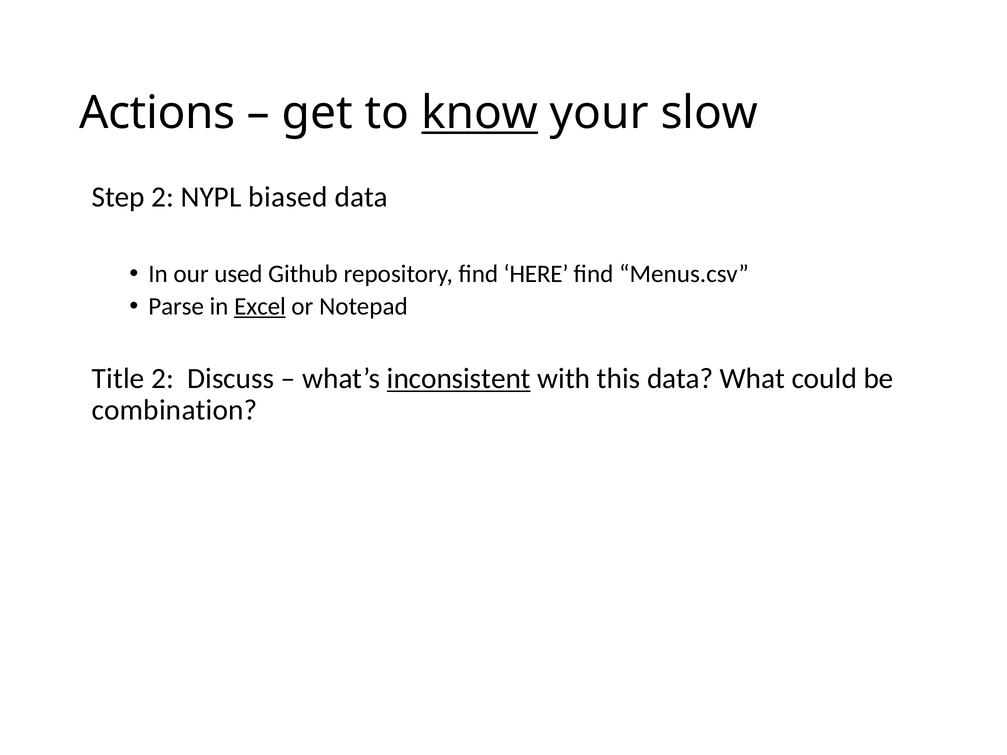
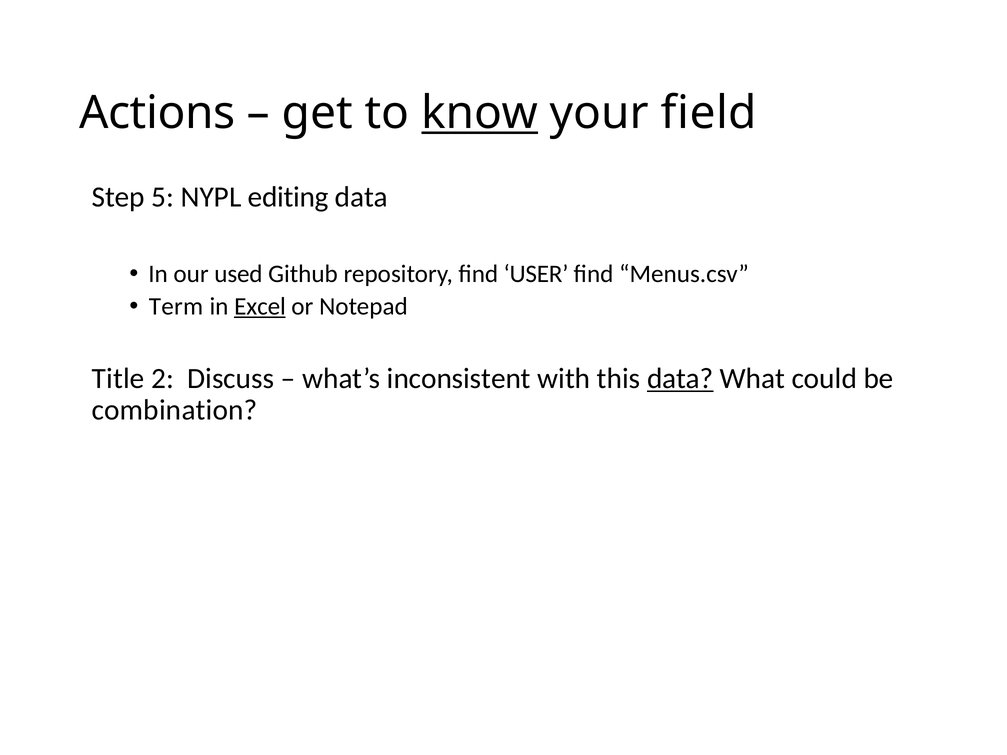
slow: slow -> field
Step 2: 2 -> 5
biased: biased -> editing
HERE: HERE -> USER
Parse: Parse -> Term
inconsistent underline: present -> none
data at (680, 379) underline: none -> present
